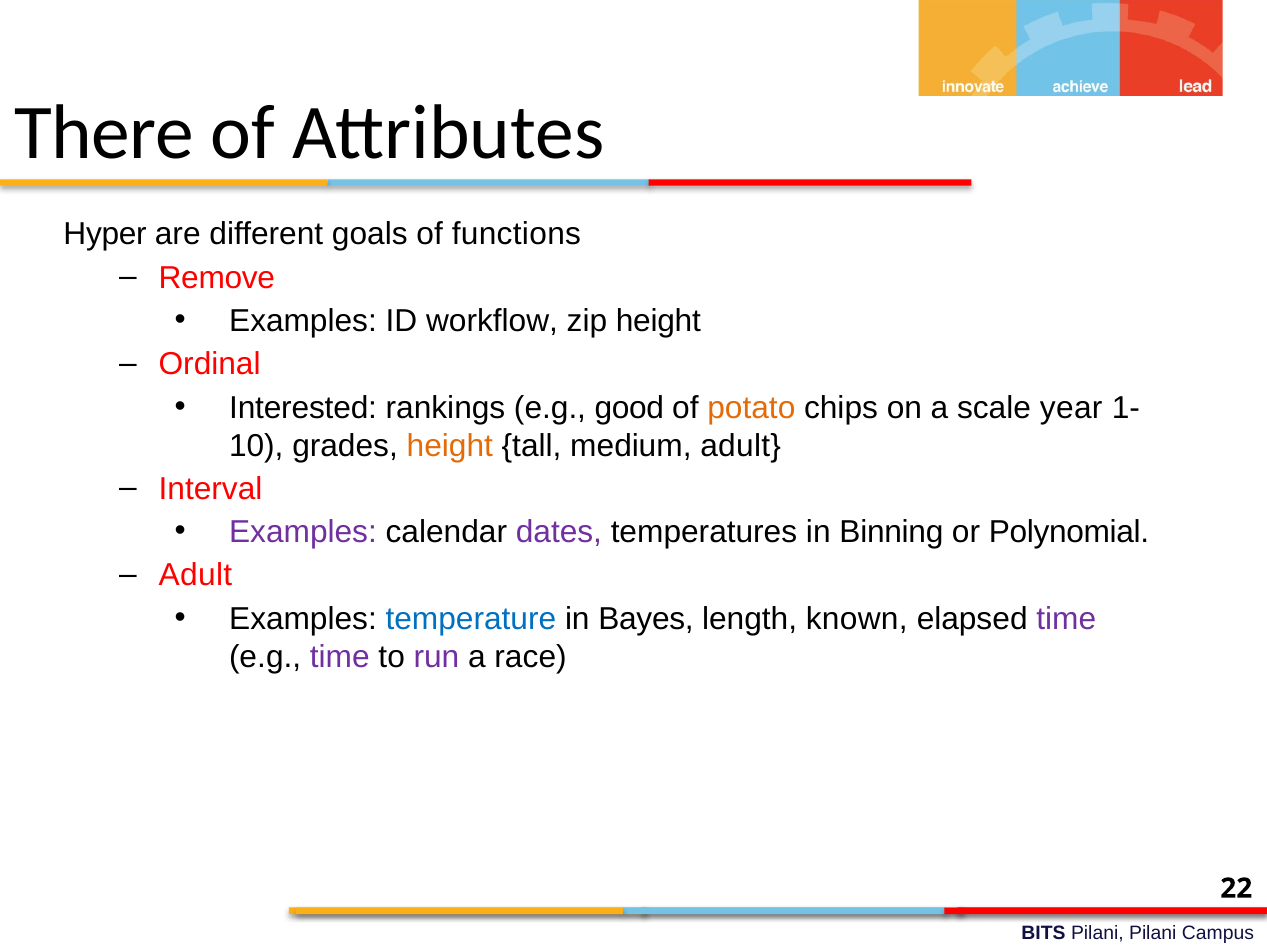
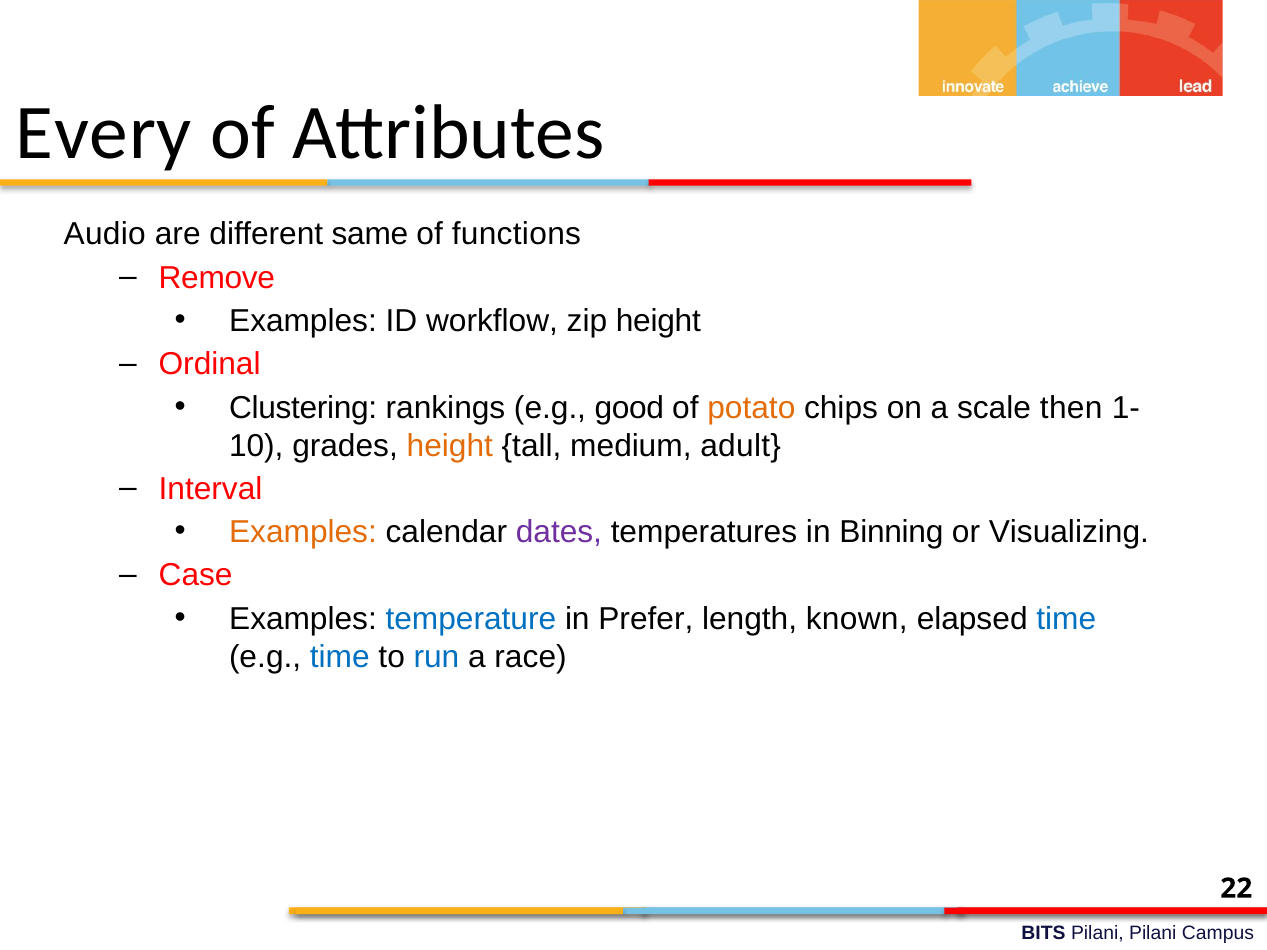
There: There -> Every
Hyper: Hyper -> Audio
goals: goals -> same
Interested: Interested -> Clustering
year: year -> then
Examples at (303, 532) colour: purple -> orange
Polynomial: Polynomial -> Visualizing
Adult at (195, 576): Adult -> Case
Bayes: Bayes -> Prefer
time at (1066, 619) colour: purple -> blue
time at (340, 657) colour: purple -> blue
run colour: purple -> blue
